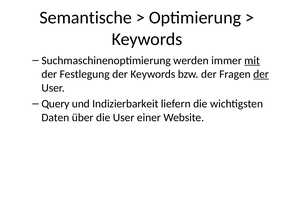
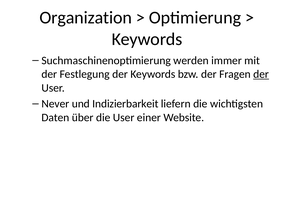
Semantische: Semantische -> Organization
mit underline: present -> none
Query: Query -> Never
